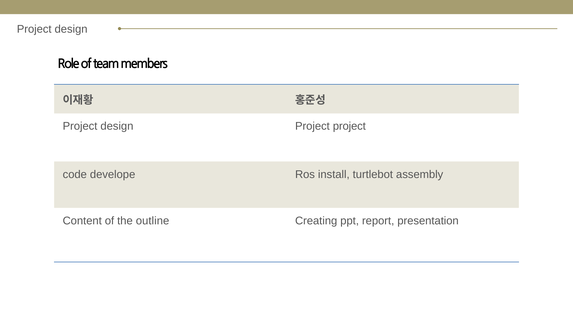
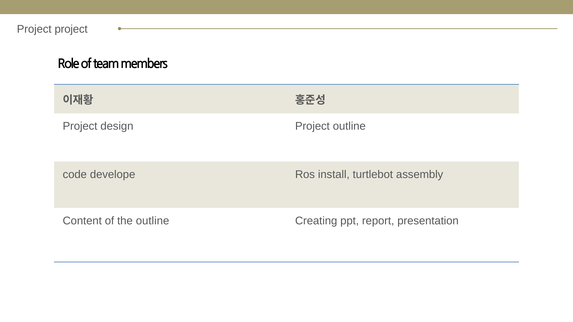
design at (71, 29): design -> project
Project project: project -> outline
